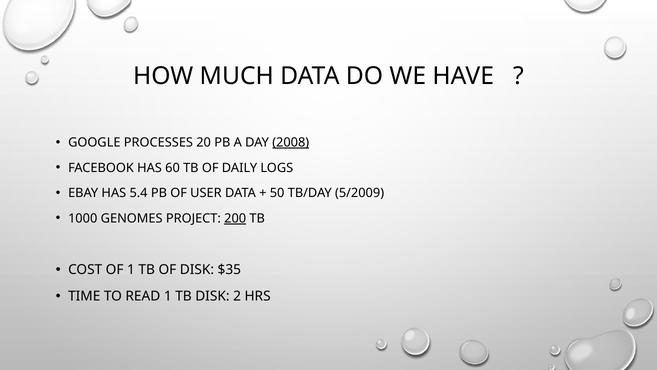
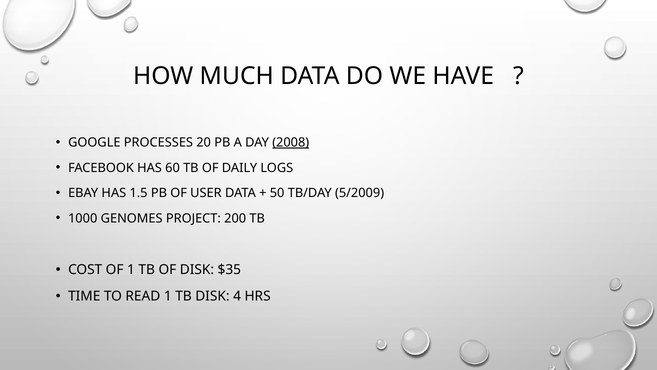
5.4: 5.4 -> 1.5
200 underline: present -> none
2: 2 -> 4
